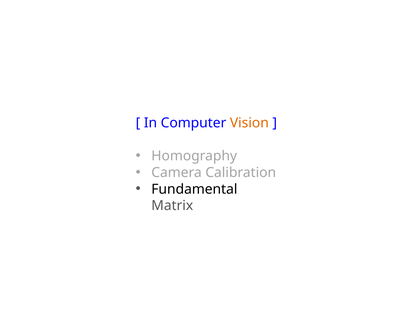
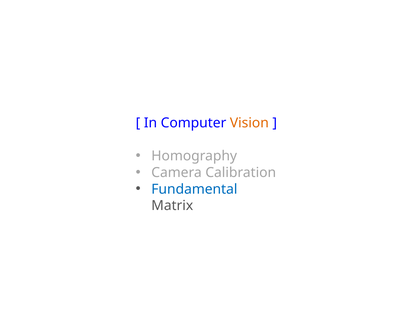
Fundamental colour: black -> blue
